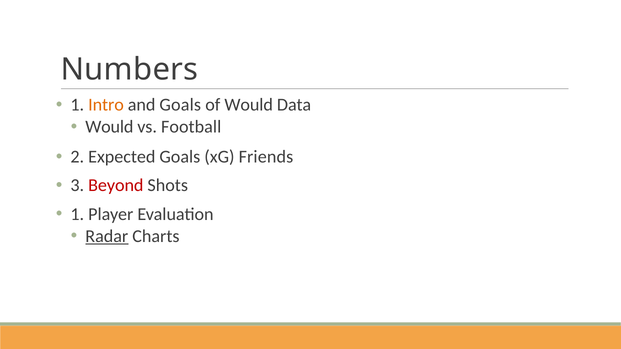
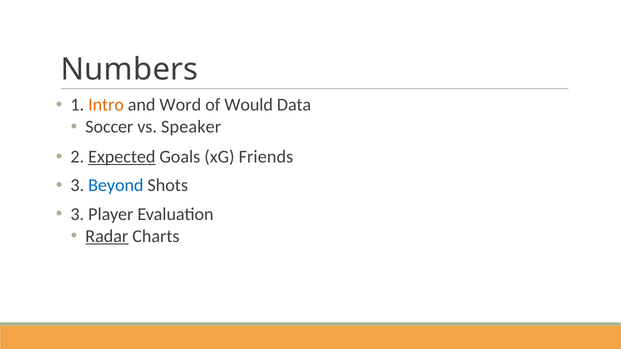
and Goals: Goals -> Word
Would at (109, 127): Would -> Soccer
Football: Football -> Speaker
Expected underline: none -> present
Beyond colour: red -> blue
1 at (77, 214): 1 -> 3
